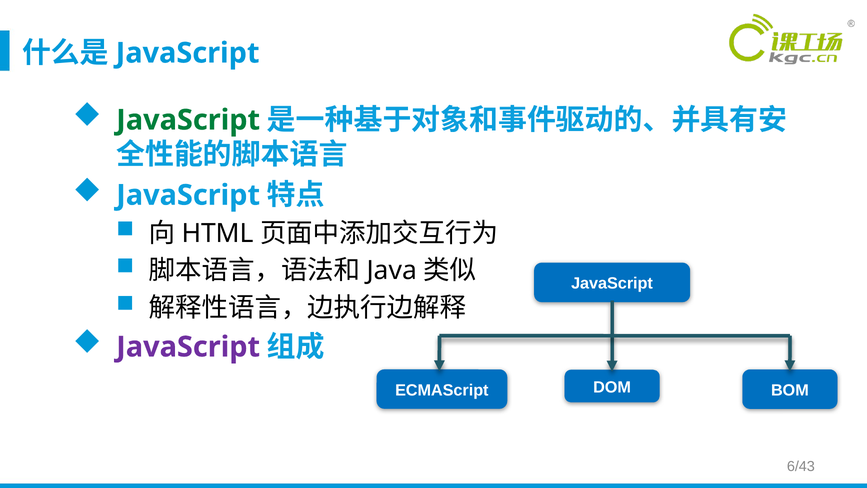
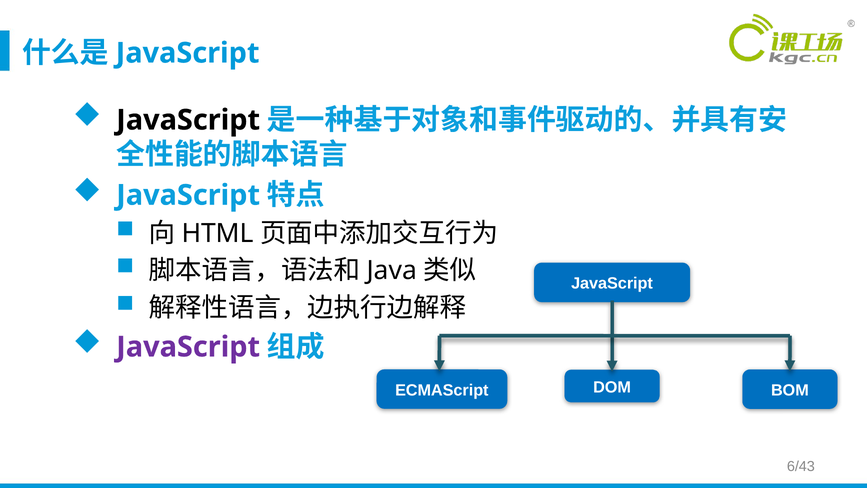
JavaScript at (188, 120) colour: green -> black
